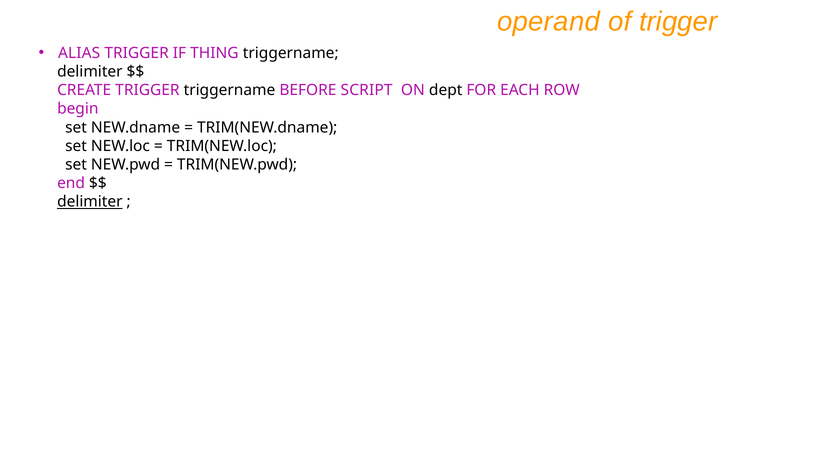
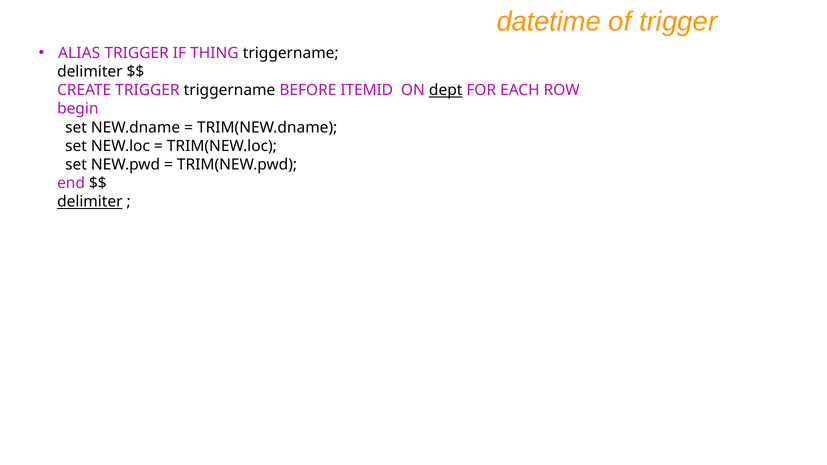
operand: operand -> datetime
SCRIPT: SCRIPT -> ITEMID
dept underline: none -> present
